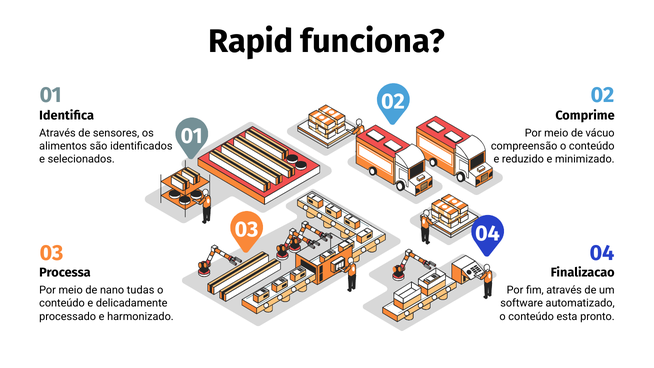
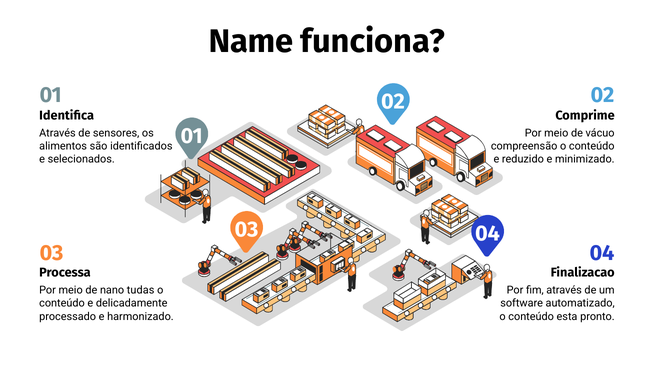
Rapid: Rapid -> Name
